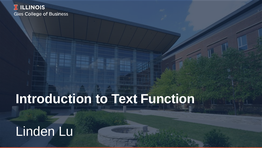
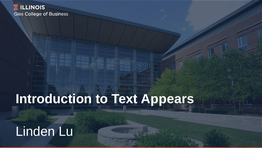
Function: Function -> Appears
